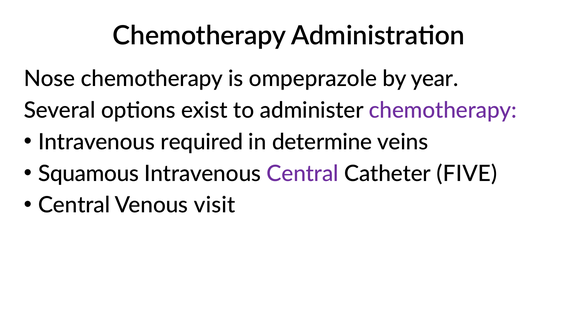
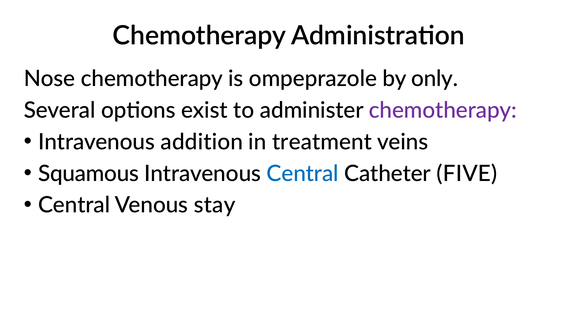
year: year -> only
required: required -> addition
determine: determine -> treatment
Central at (303, 173) colour: purple -> blue
visit: visit -> stay
